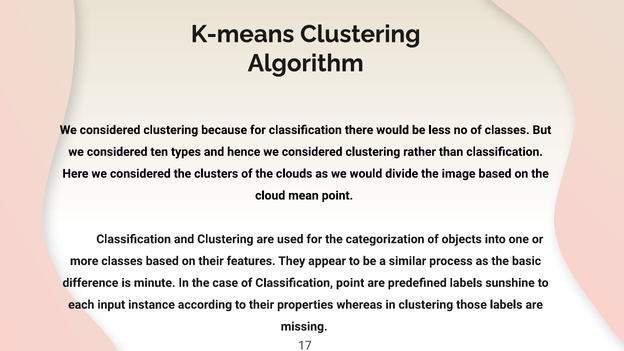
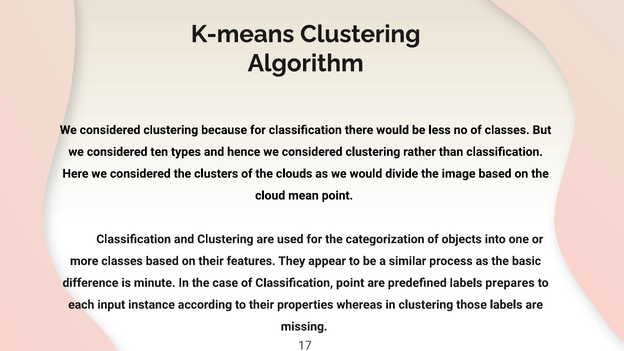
sunshine: sunshine -> prepares
